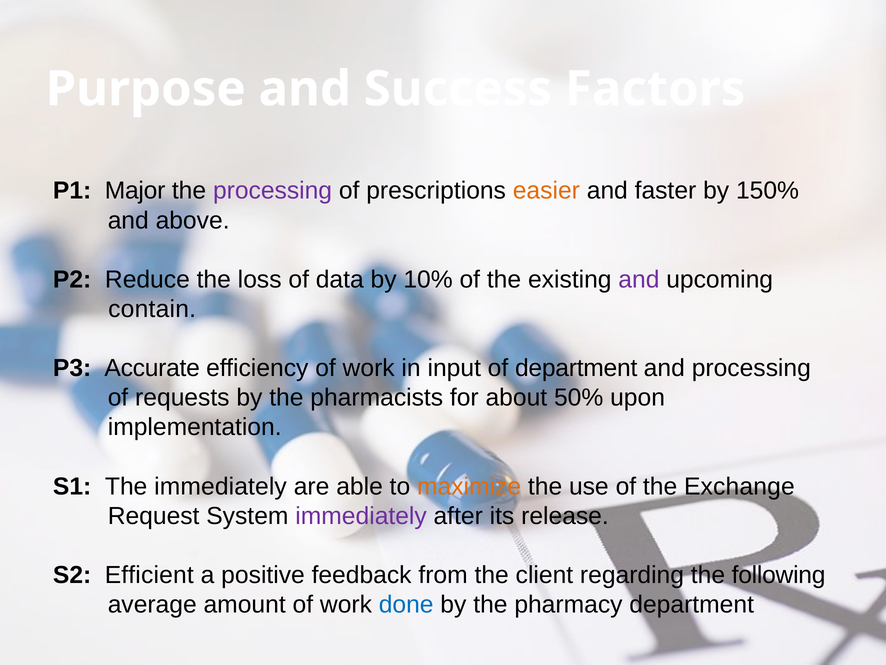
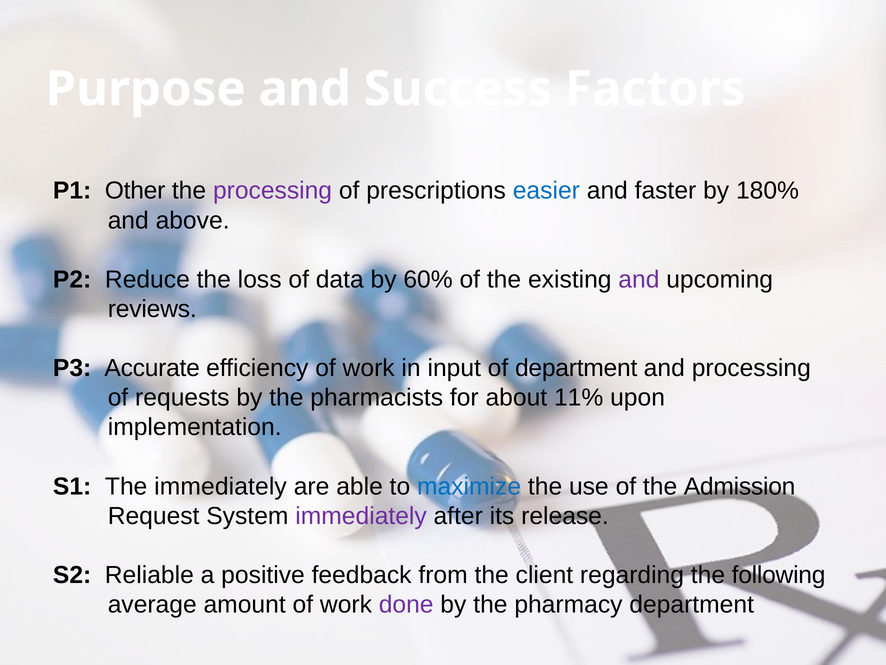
Major: Major -> Other
easier colour: orange -> blue
150%: 150% -> 180%
10%: 10% -> 60%
contain: contain -> reviews
50%: 50% -> 11%
maximize colour: orange -> blue
Exchange: Exchange -> Admission
Efficient: Efficient -> Reliable
done colour: blue -> purple
